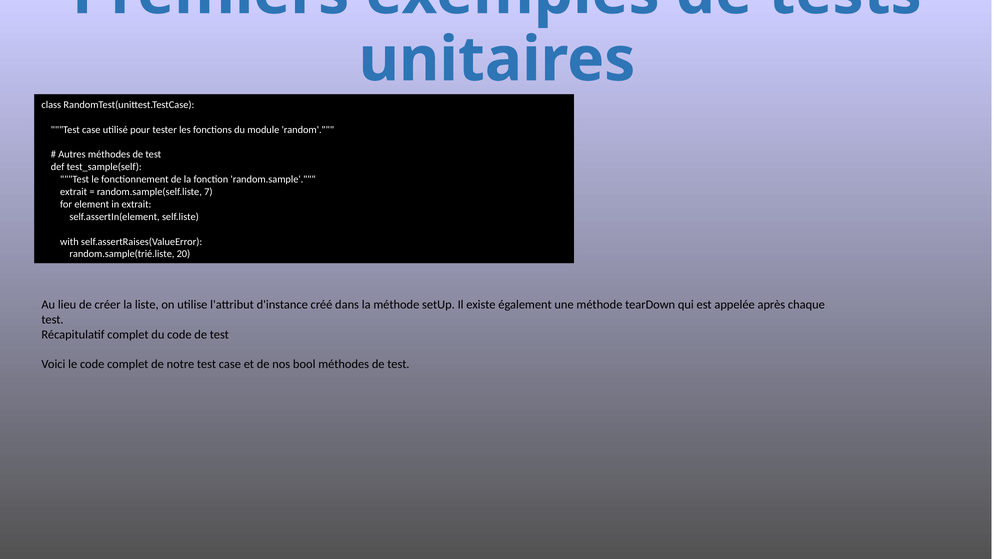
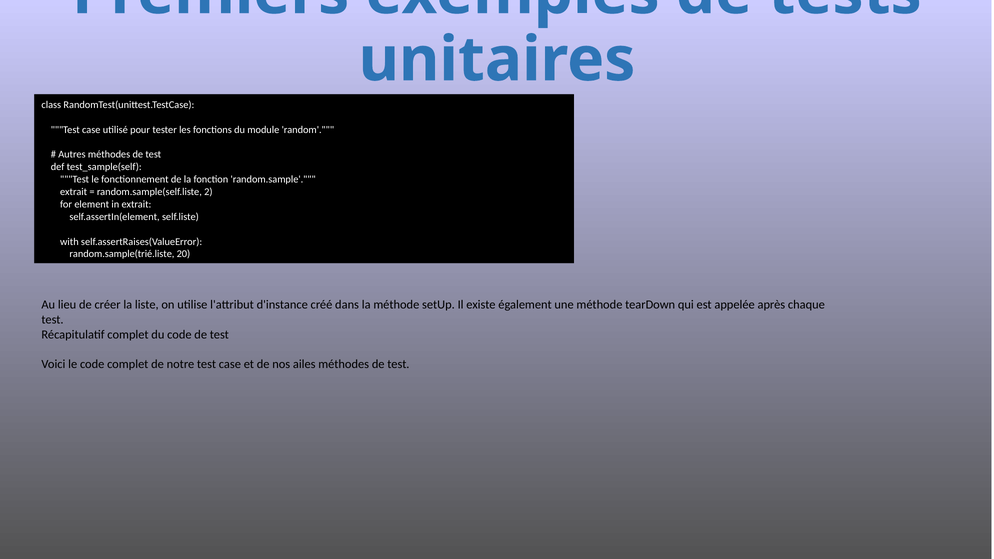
7: 7 -> 2
bool: bool -> ailes
